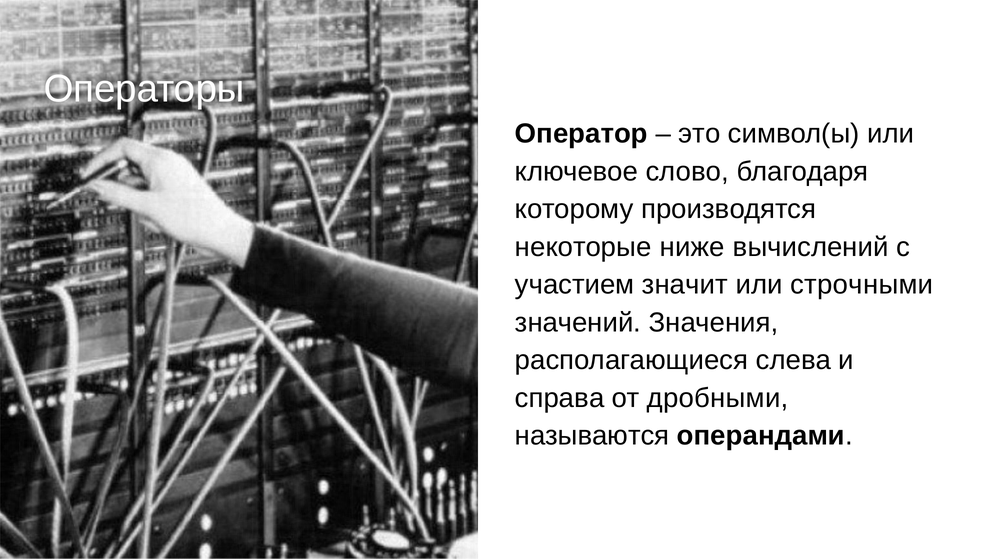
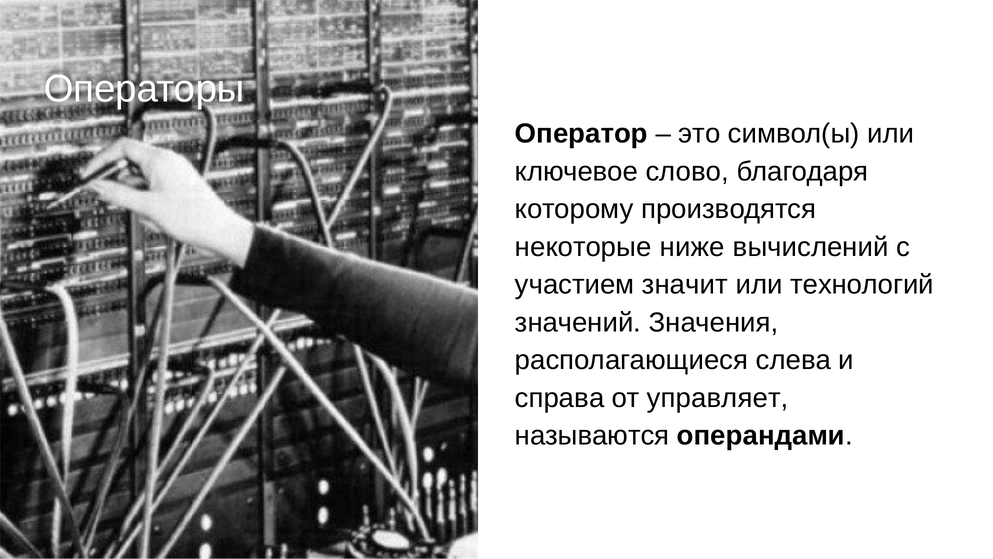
строчными: строчными -> технологий
дробными: дробными -> управляет
